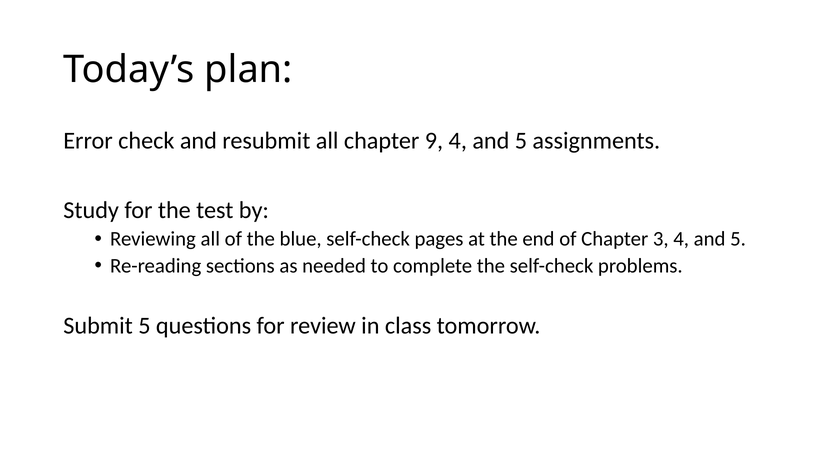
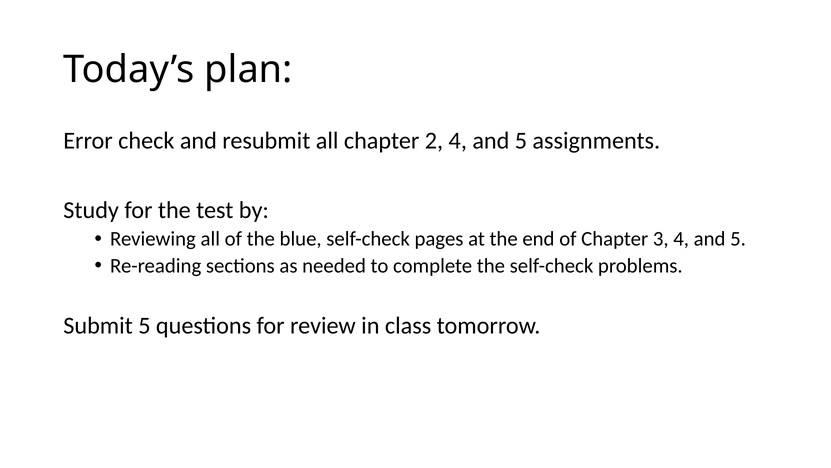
9: 9 -> 2
